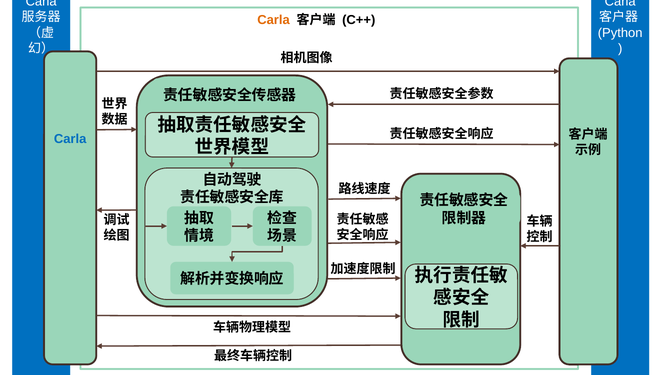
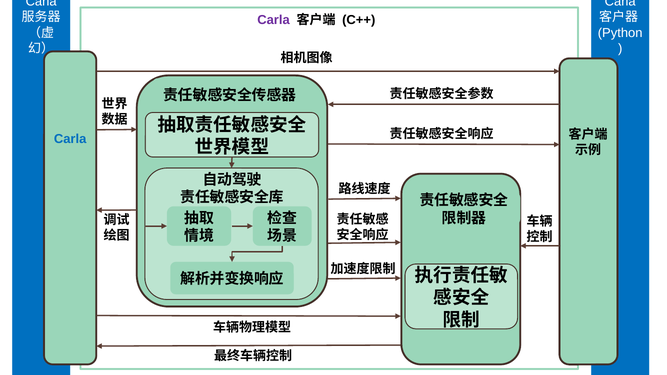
Carla at (274, 20) colour: orange -> purple
